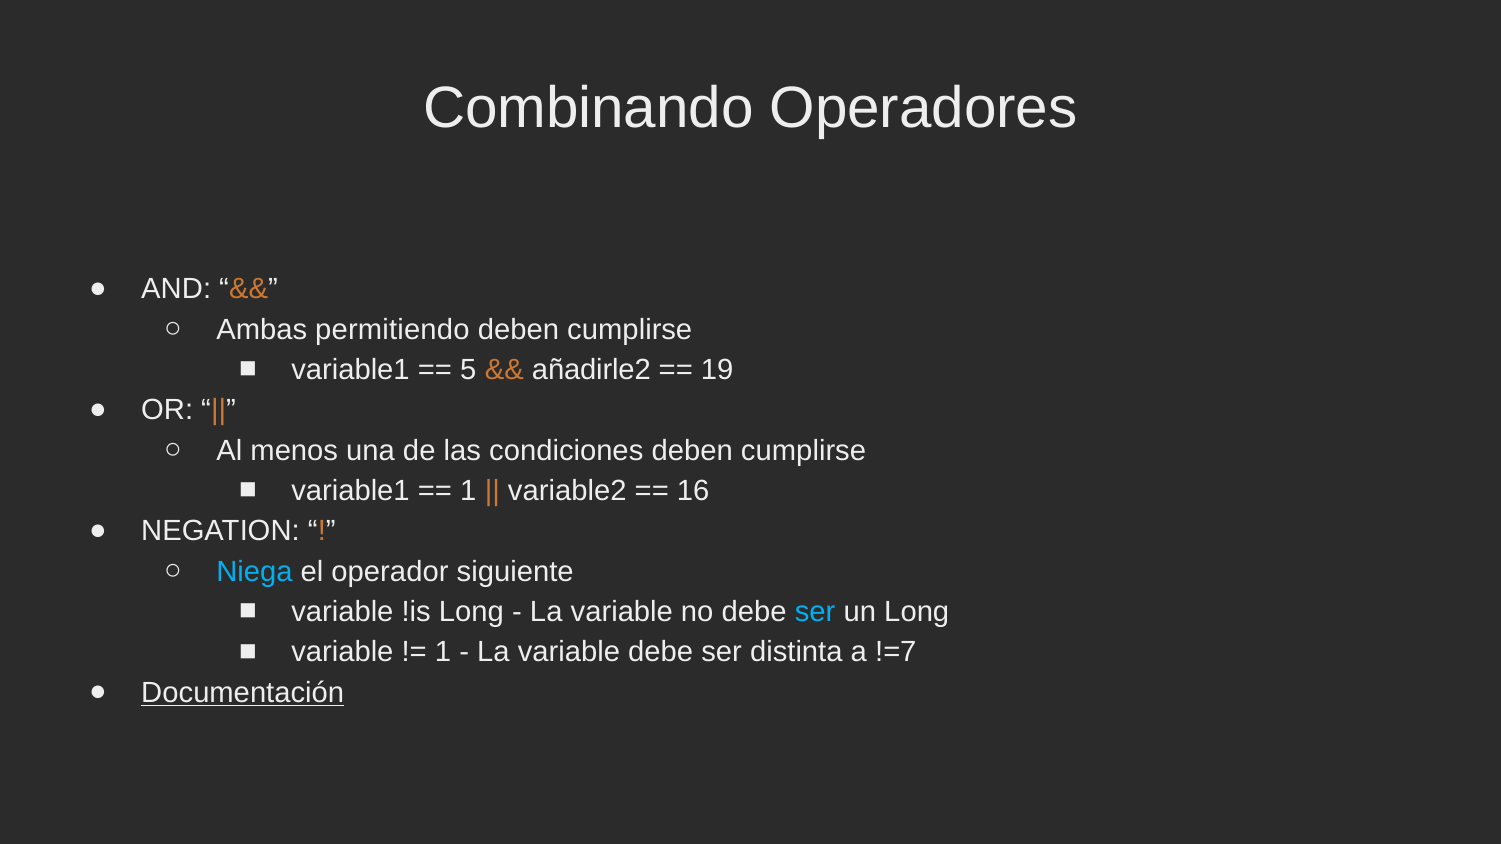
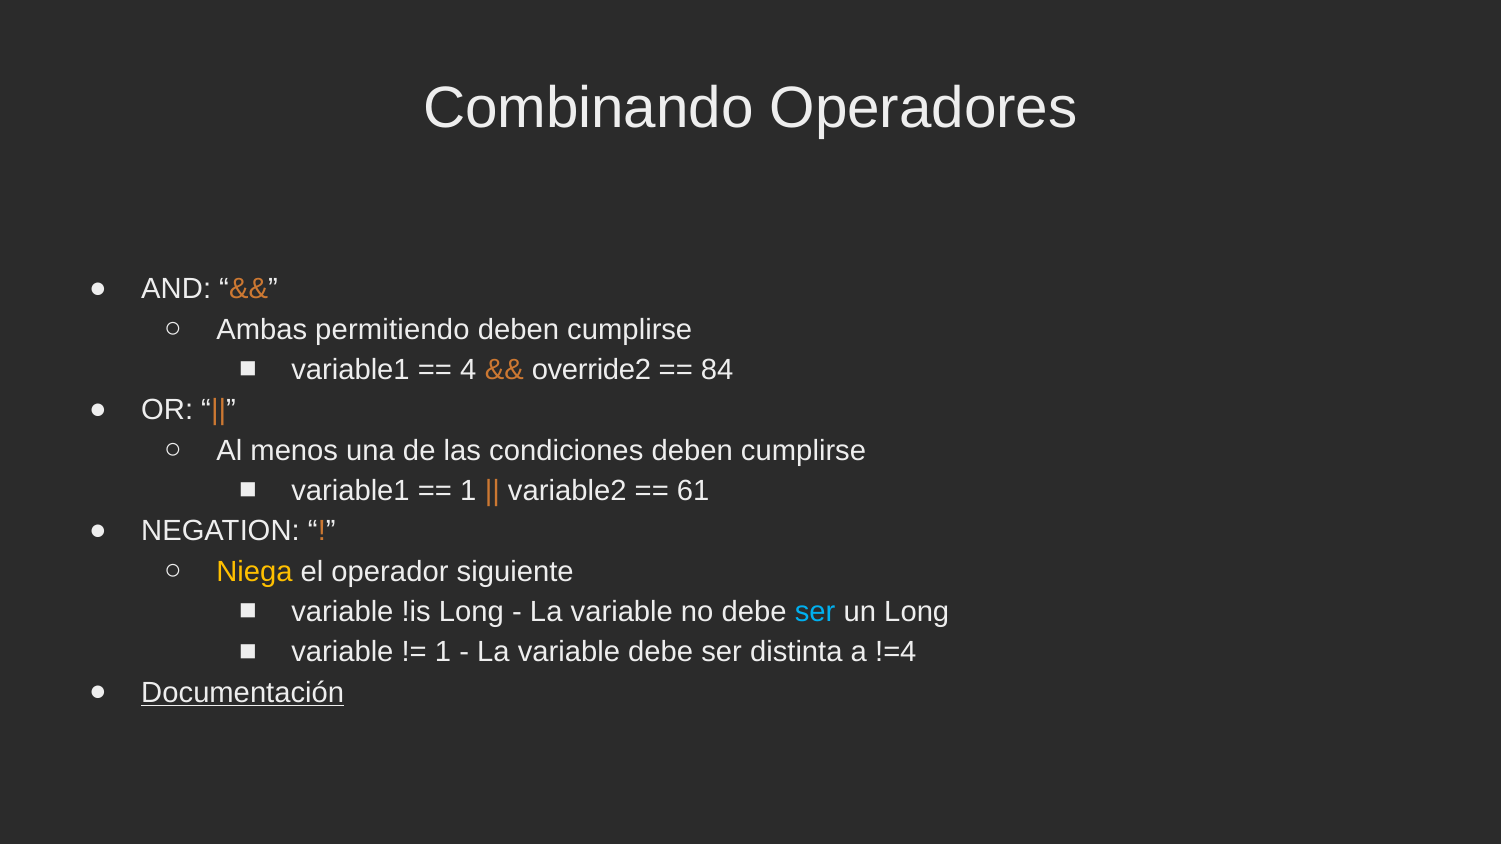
5: 5 -> 4
añadirle2: añadirle2 -> override2
19: 19 -> 84
16: 16 -> 61
Niega colour: light blue -> yellow
!=7: !=7 -> !=4
